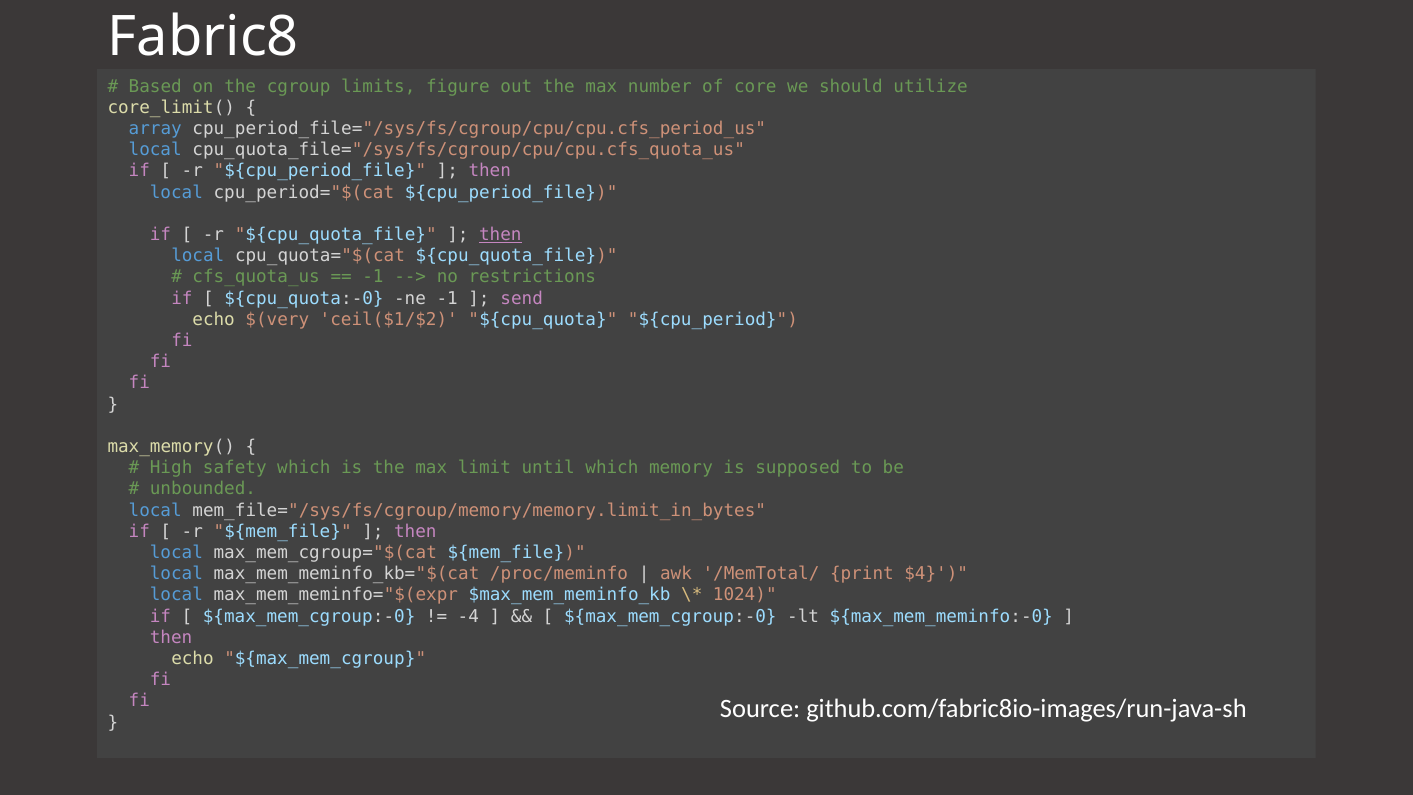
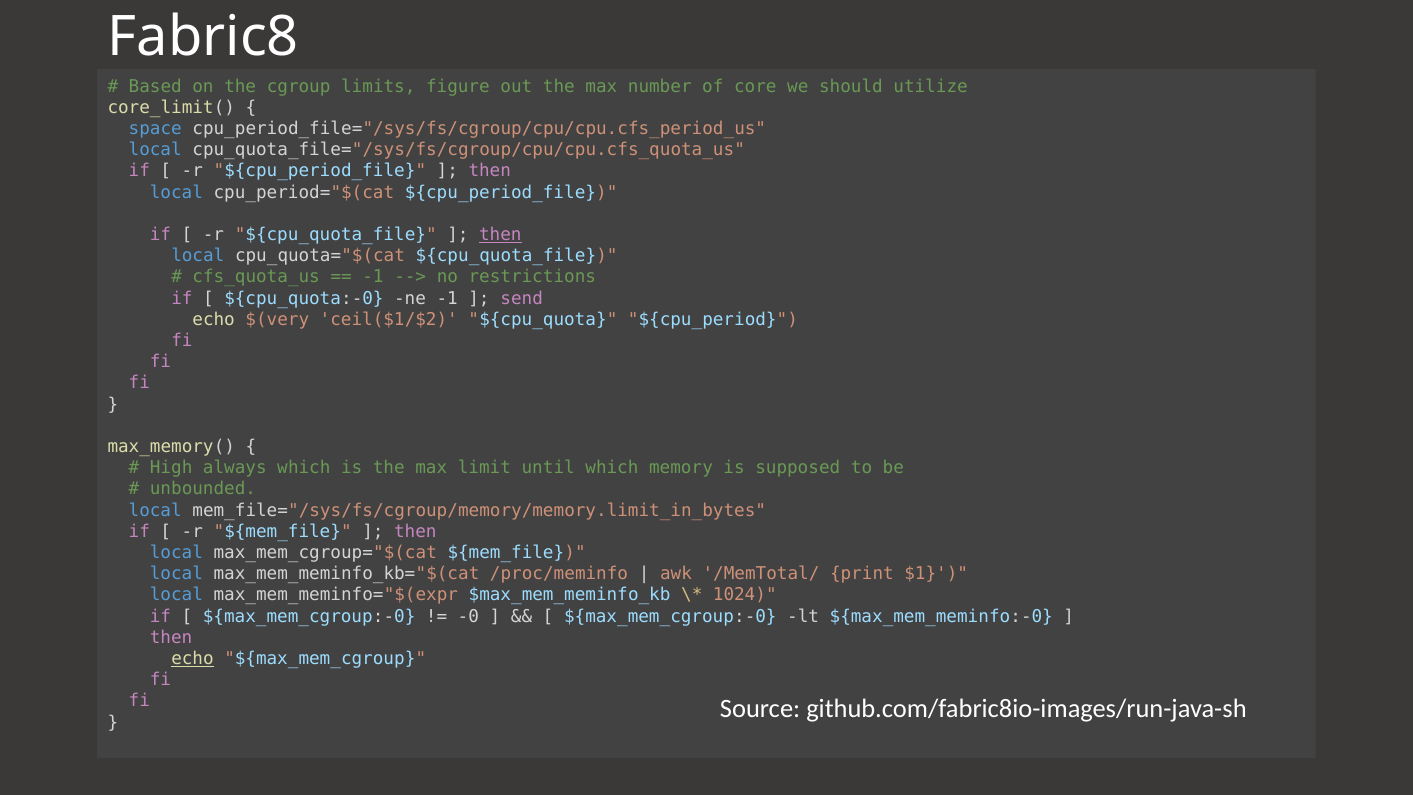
array: array -> space
safety: safety -> always
$4: $4 -> $1
-4: -4 -> -0
echo at (192, 658) underline: none -> present
